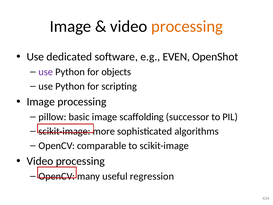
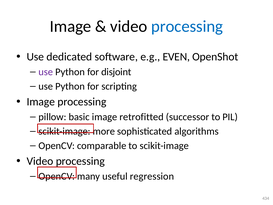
processing at (187, 26) colour: orange -> blue
objects: objects -> disjoint
scaffolding: scaffolding -> retrofitted
